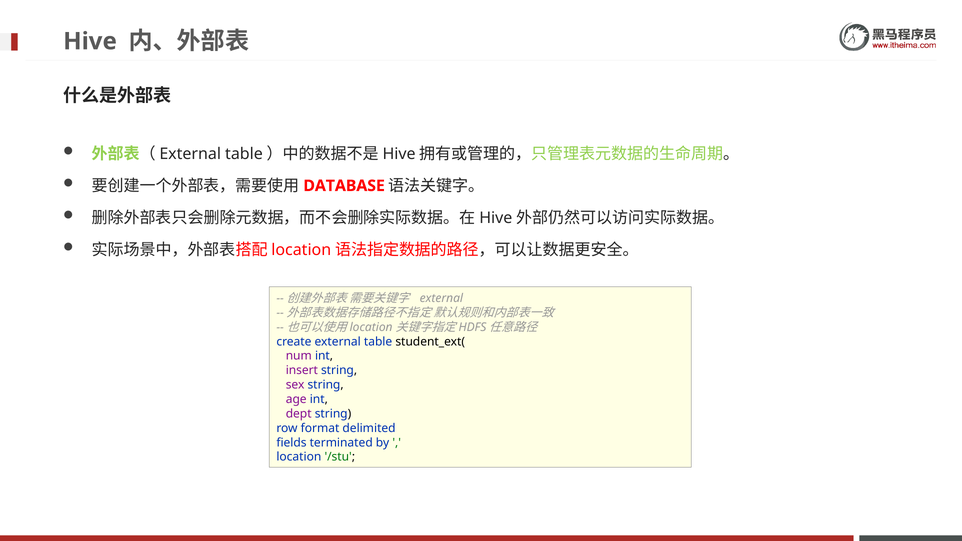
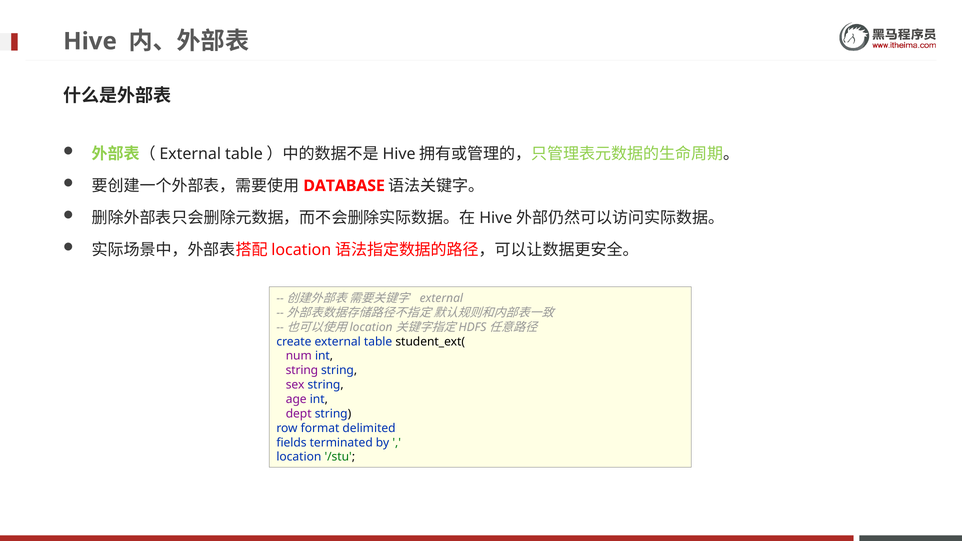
insert at (302, 371): insert -> string
